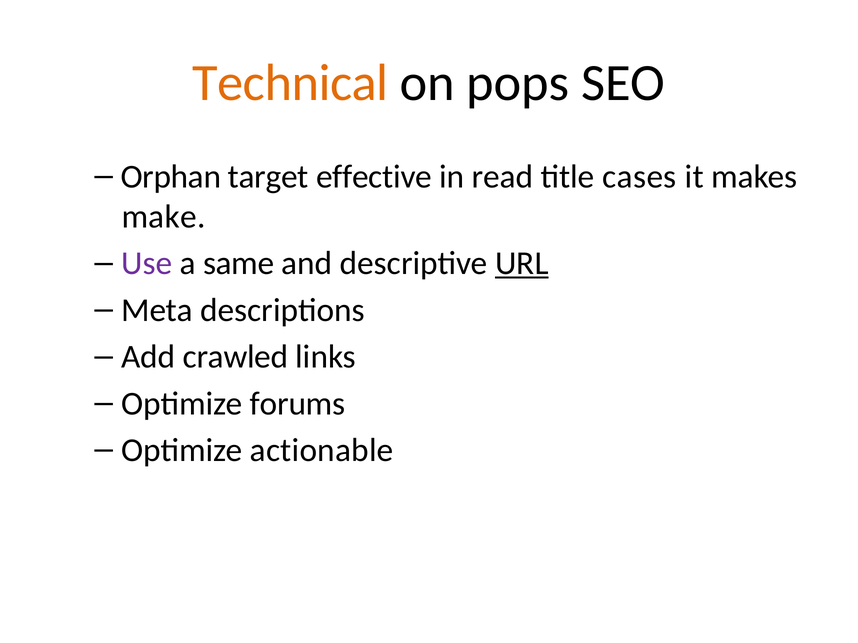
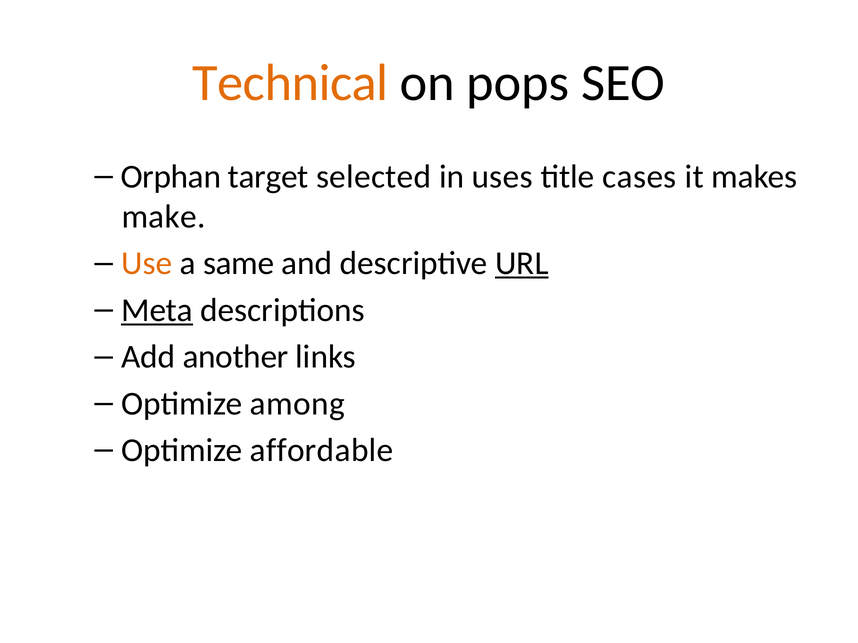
effective: effective -> selected
read: read -> uses
Use colour: purple -> orange
Meta underline: none -> present
crawled: crawled -> another
forums: forums -> among
actionable: actionable -> affordable
